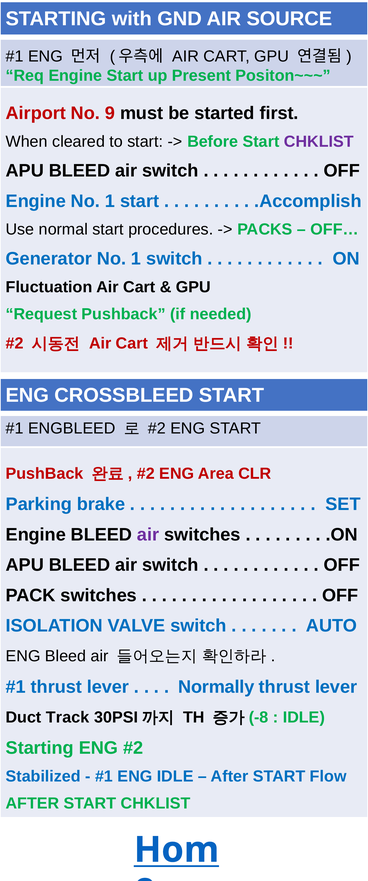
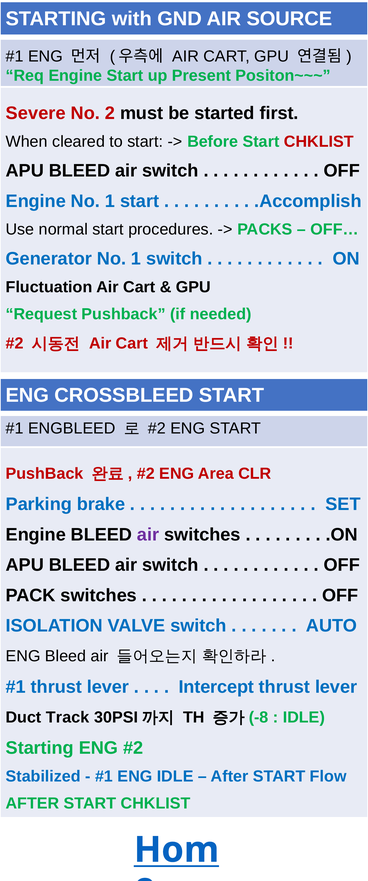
Airport: Airport -> Severe
9: 9 -> 2
CHKLIST at (319, 141) colour: purple -> red
Normally: Normally -> Intercept
